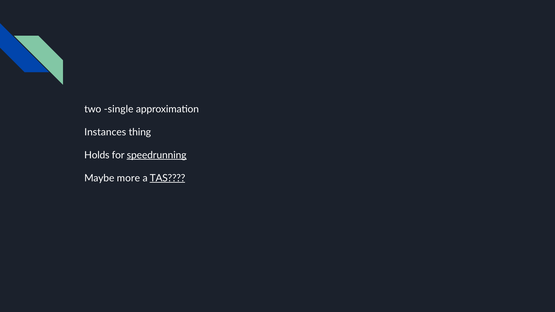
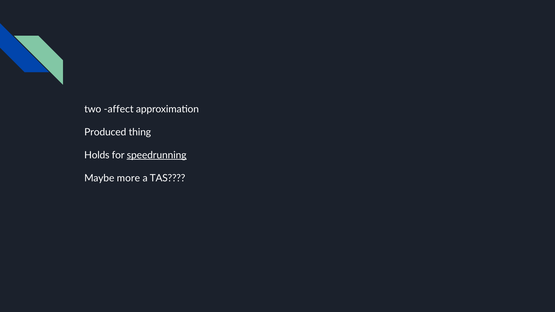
single: single -> affect
Instances: Instances -> Produced
TAS underline: present -> none
